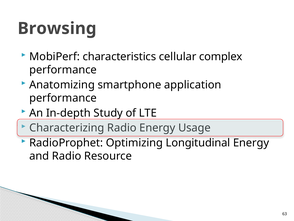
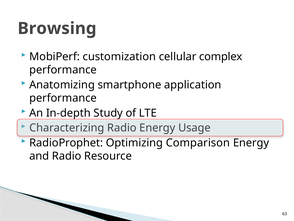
characteristics: characteristics -> customization
Longitudinal: Longitudinal -> Comparison
